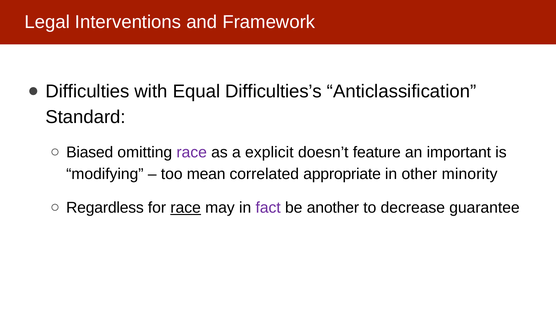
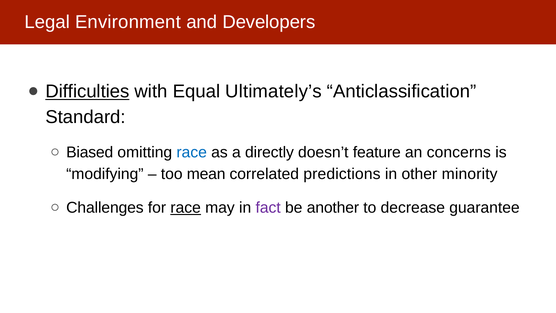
Interventions: Interventions -> Environment
Framework: Framework -> Developers
Difficulties underline: none -> present
Difficulties’s: Difficulties’s -> Ultimately’s
race at (192, 152) colour: purple -> blue
explicit: explicit -> directly
important: important -> concerns
appropriate: appropriate -> predictions
Regardless: Regardless -> Challenges
